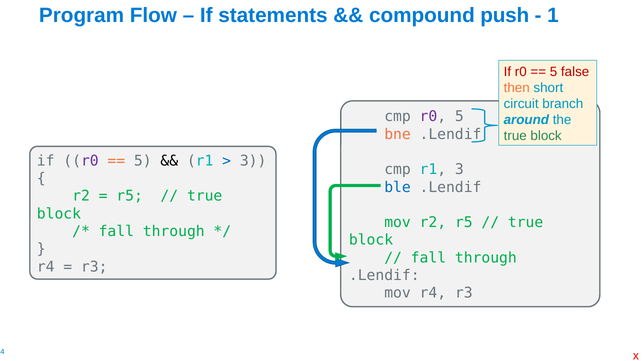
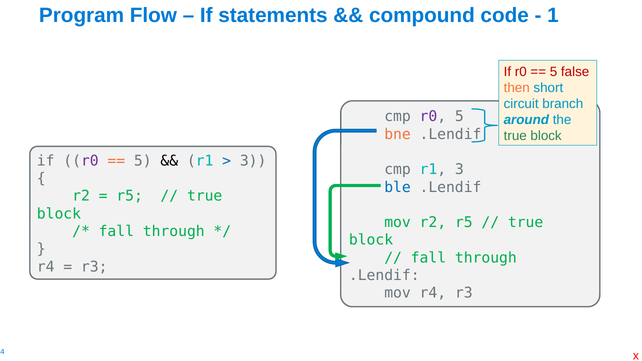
push: push -> code
